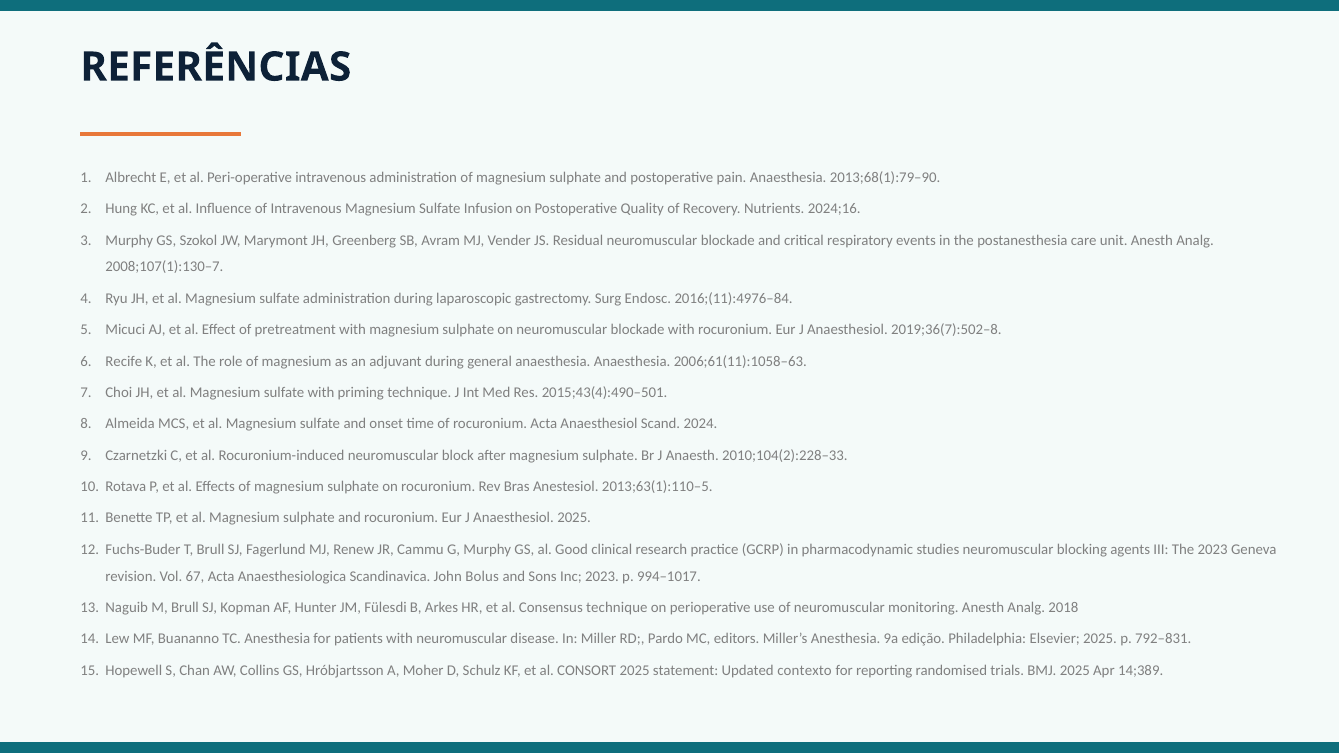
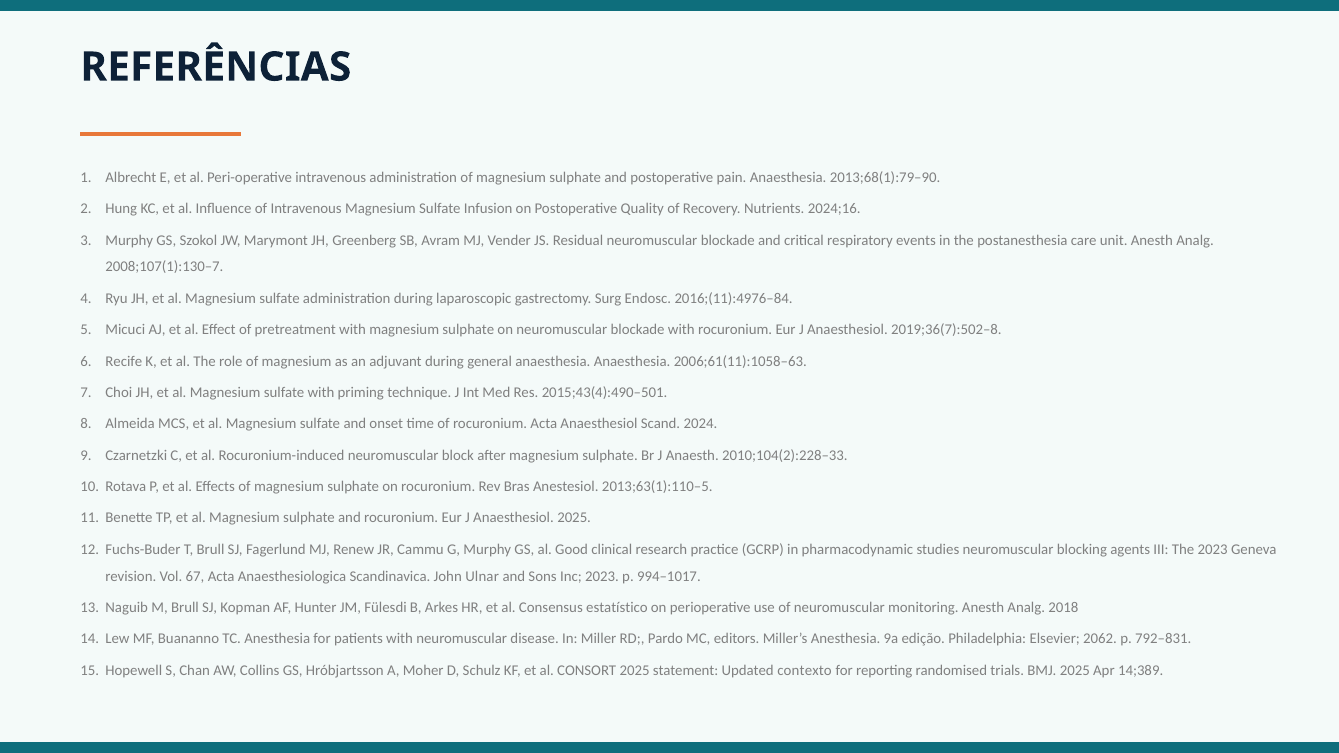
Bolus: Bolus -> Ulnar
Consensus technique: technique -> estatístico
Elsevier 2025: 2025 -> 2062
